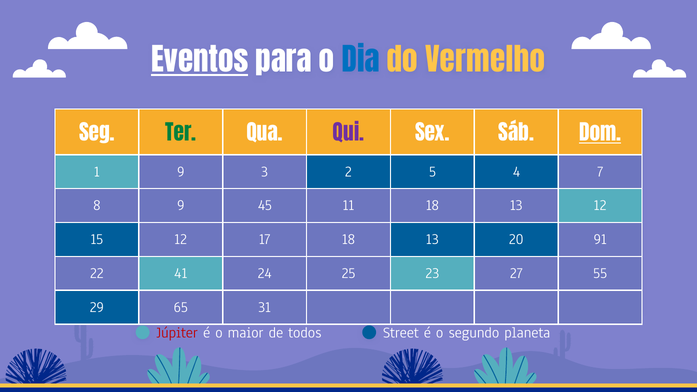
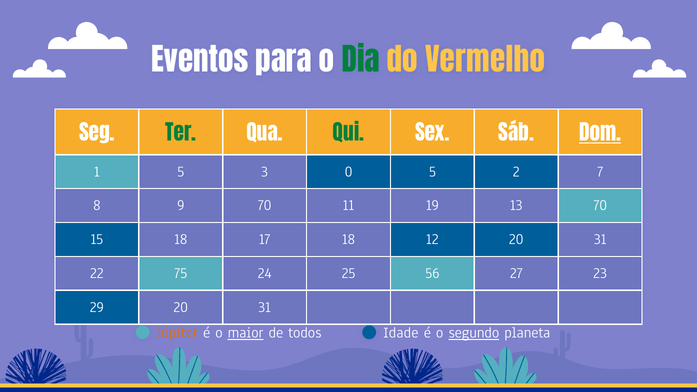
Eventos underline: present -> none
Dia colour: blue -> green
Qui colour: purple -> green
1 9: 9 -> 5
2: 2 -> 0
4: 4 -> 2
9 45: 45 -> 70
11 18: 18 -> 19
13 12: 12 -> 70
15 12: 12 -> 18
17 18 13: 13 -> 12
91 at (600, 239): 91 -> 31
41: 41 -> 75
23: 23 -> 56
55: 55 -> 23
29 65: 65 -> 20
Júpiter colour: red -> orange
maior underline: none -> present
Street: Street -> Idade
segundo underline: none -> present
